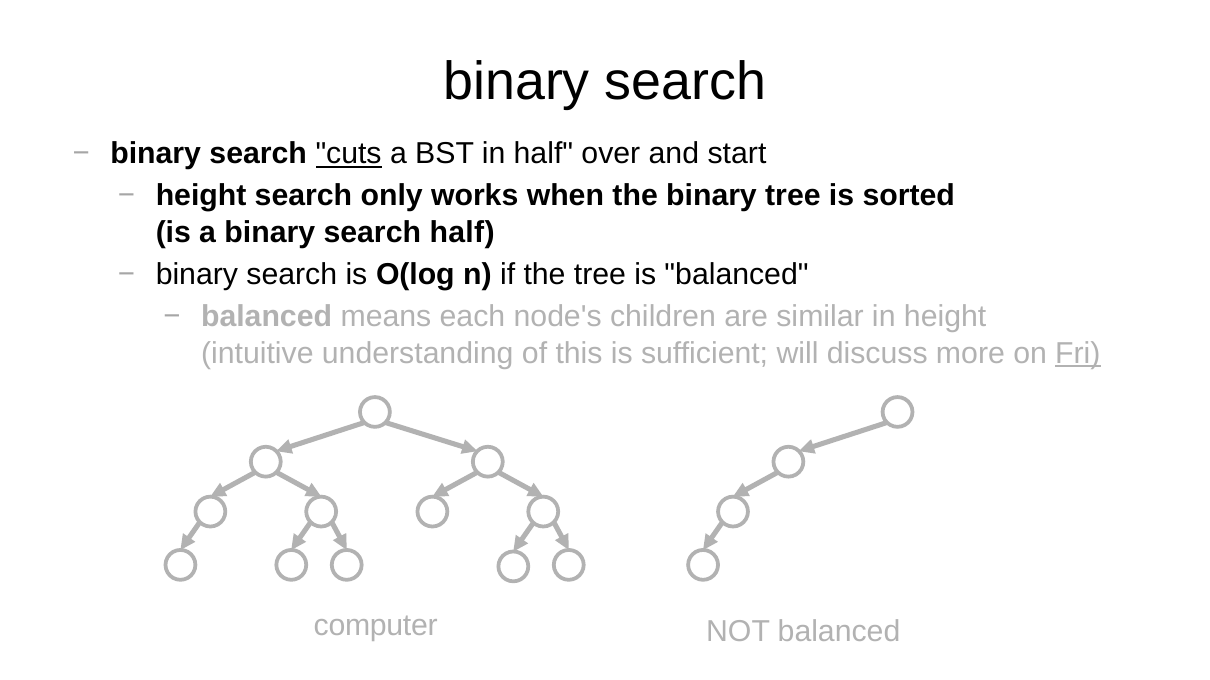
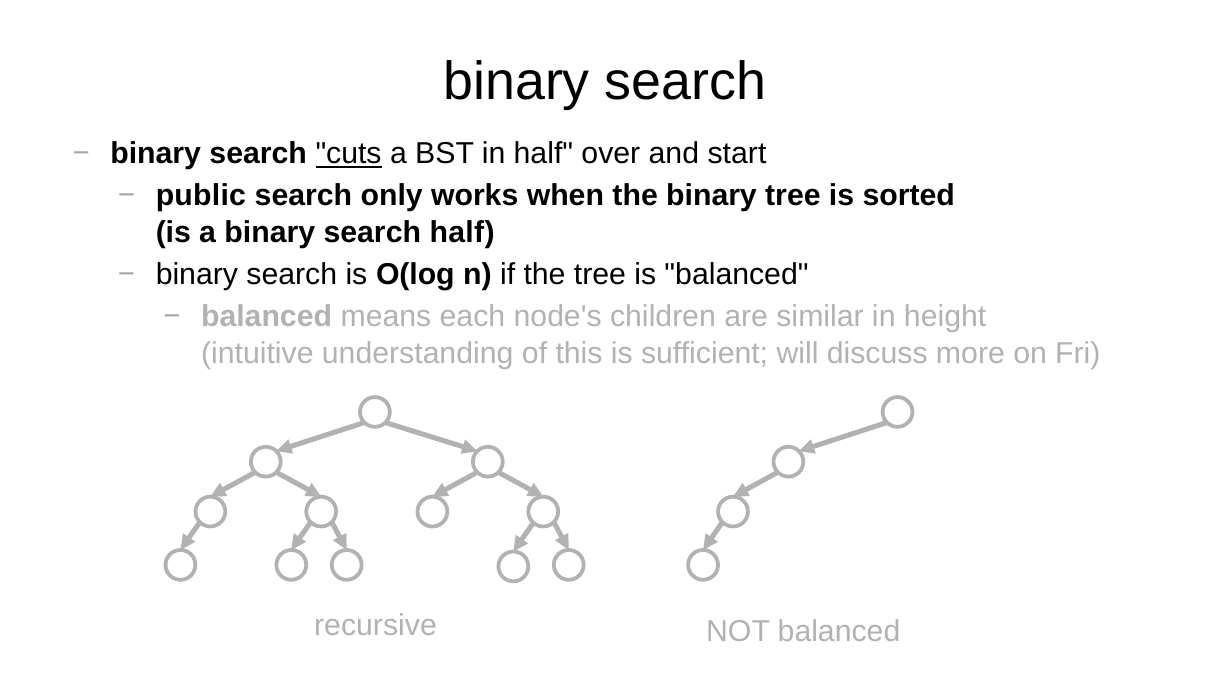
height at (201, 196): height -> public
Fri underline: present -> none
computer: computer -> recursive
